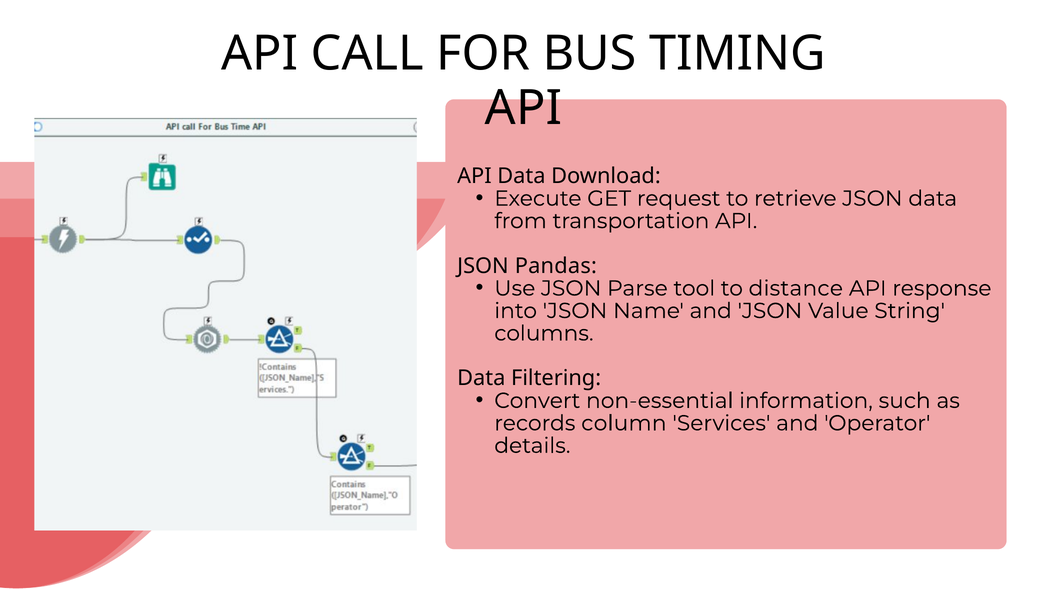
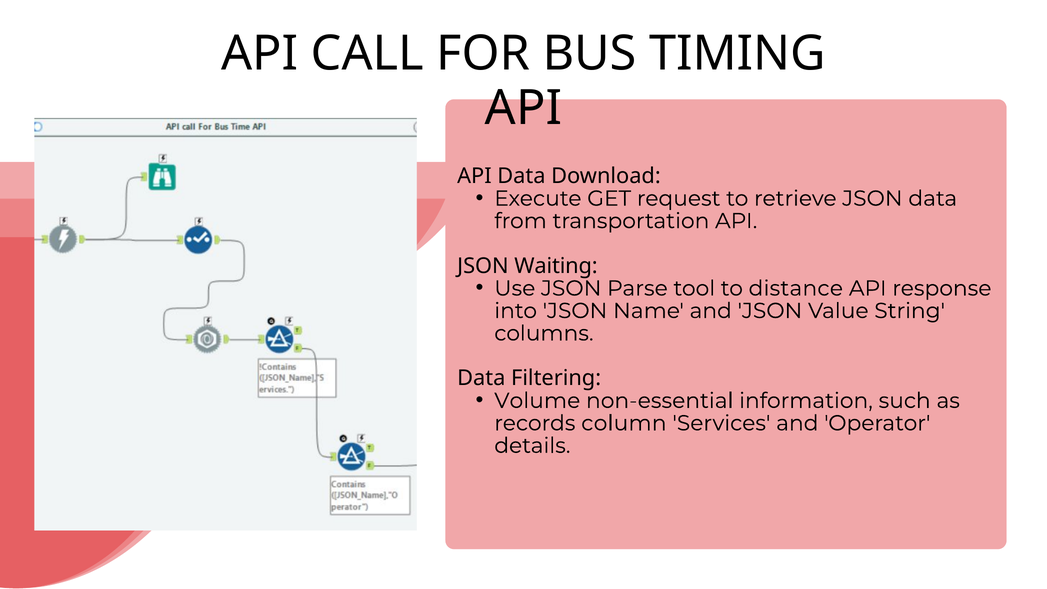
Pandas: Pandas -> Waiting
Convert: Convert -> Volume
